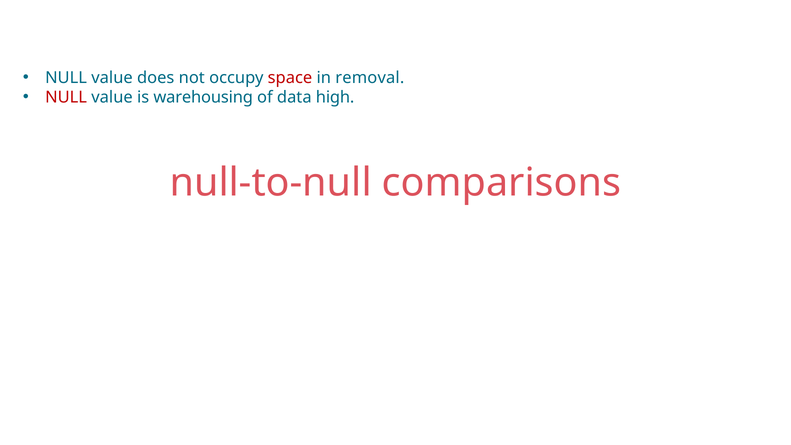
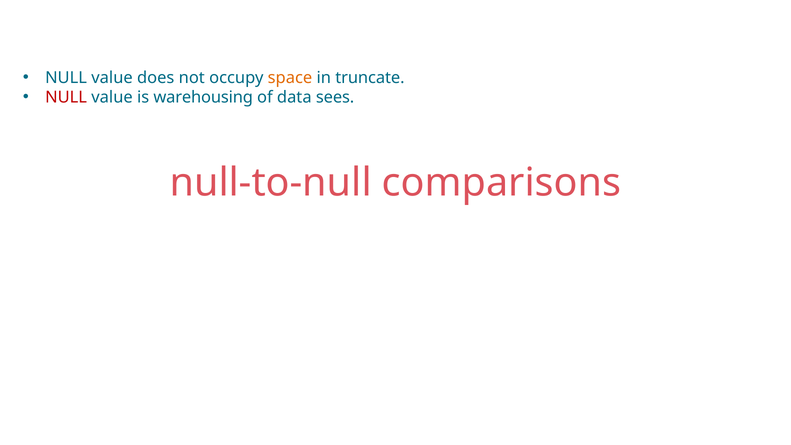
space colour: red -> orange
removal: removal -> truncate
high: high -> sees
